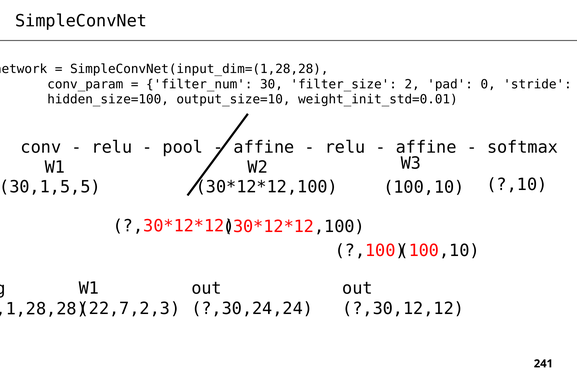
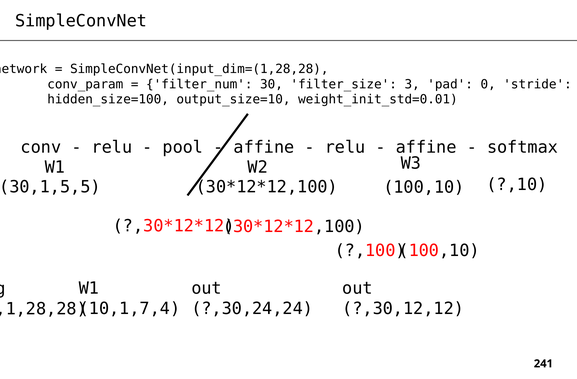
2: 2 -> 3
22,7,2,3: 22,7,2,3 -> 10,1,7,4
